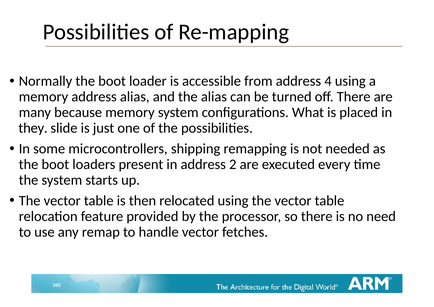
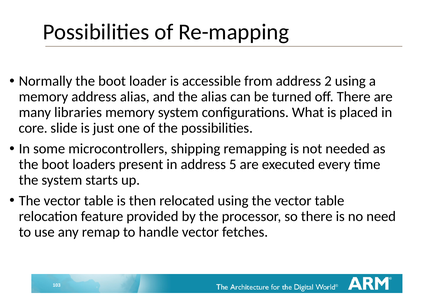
4: 4 -> 2
because: because -> libraries
they: they -> core
2: 2 -> 5
